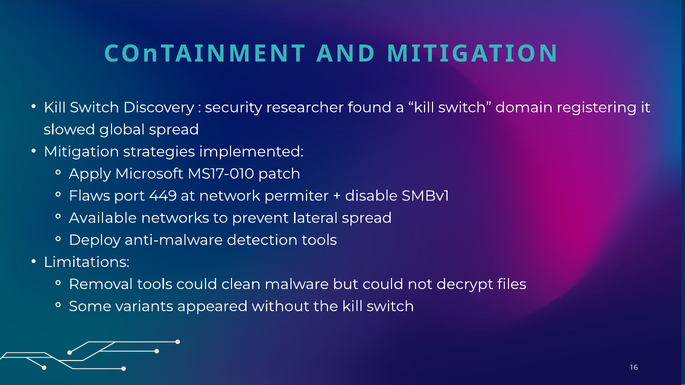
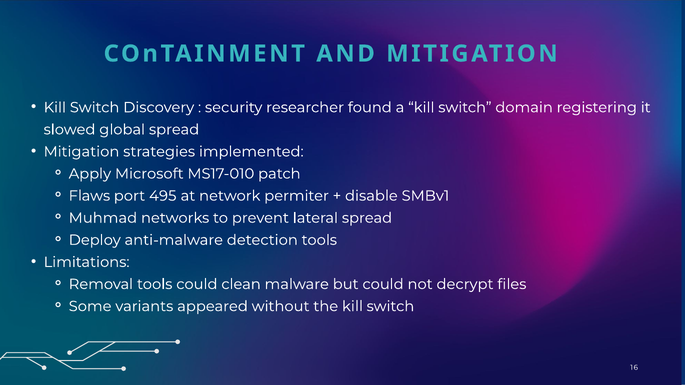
449: 449 -> 495
Available: Available -> Muhmad
